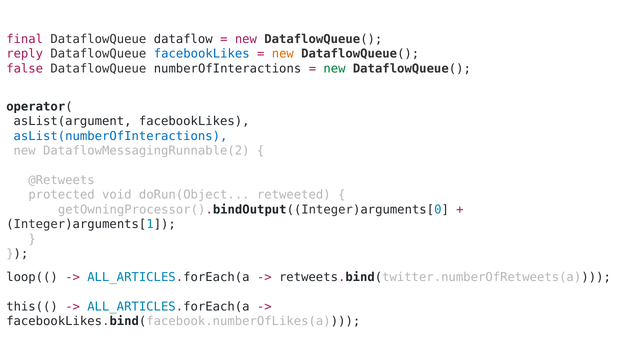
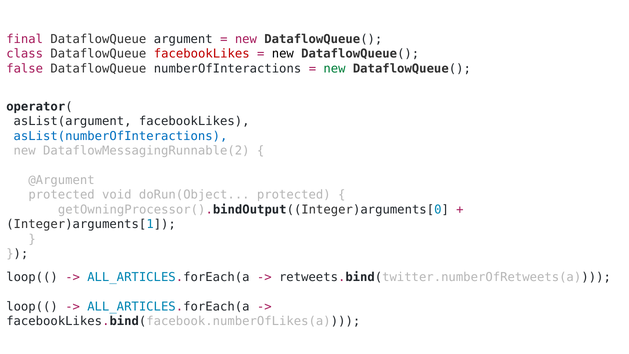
dataflow: dataflow -> argument
reply: reply -> class
facebookLikes at (202, 54) colour: blue -> red
new at (283, 54) colour: orange -> black
@Retweets: @Retweets -> @Argument
doRun(Object retweeted: retweeted -> protected
this(( at (32, 307): this(( -> loop((
